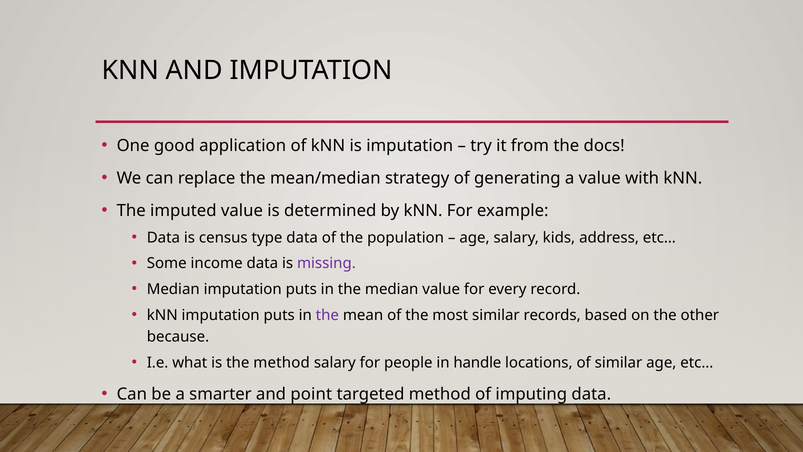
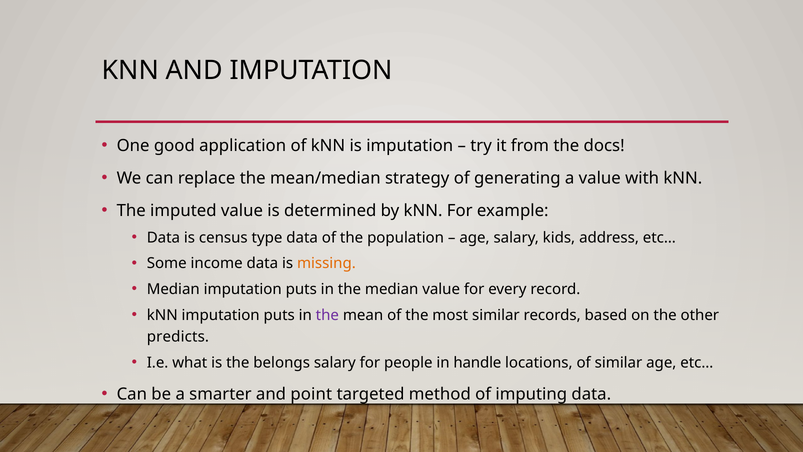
missing colour: purple -> orange
because: because -> predicts
the method: method -> belongs
